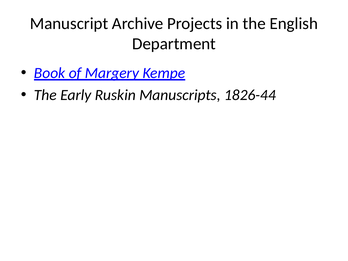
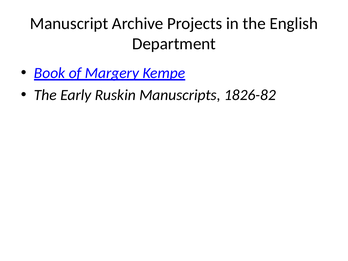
1826-44: 1826-44 -> 1826-82
